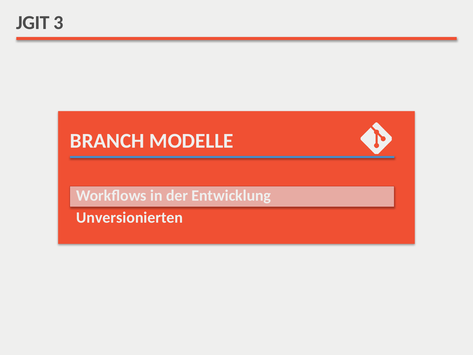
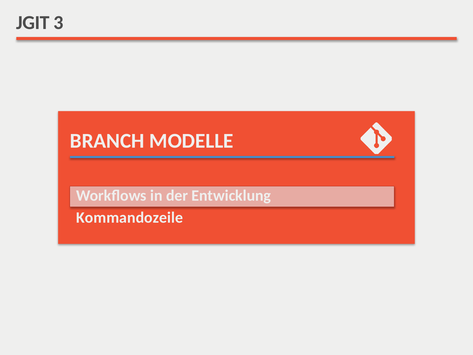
Unversionierten: Unversionierten -> Kommandozeile
